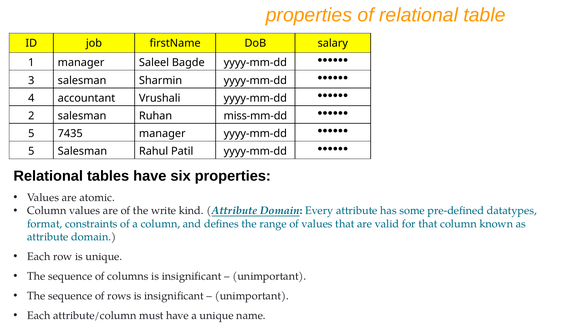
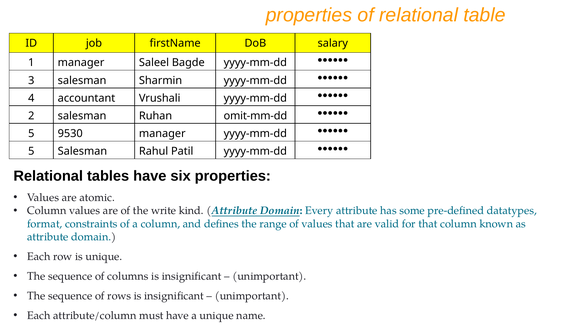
miss-mm-dd: miss-mm-dd -> omit-mm-dd
7435: 7435 -> 9530
